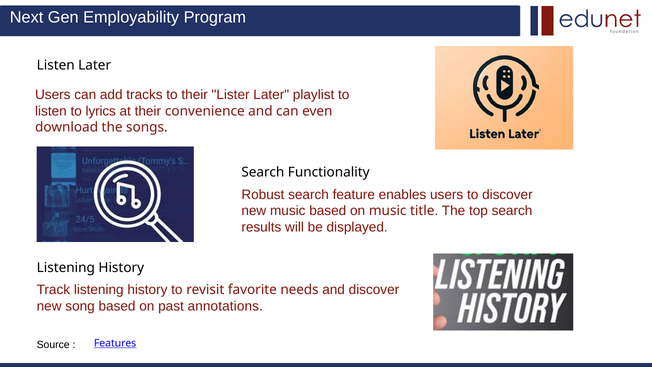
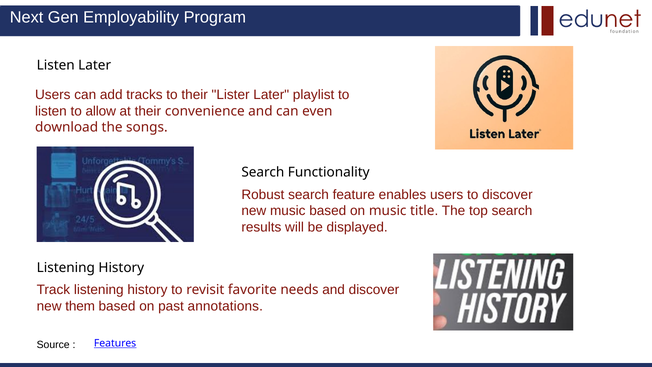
lyrics: lyrics -> allow
song: song -> them
